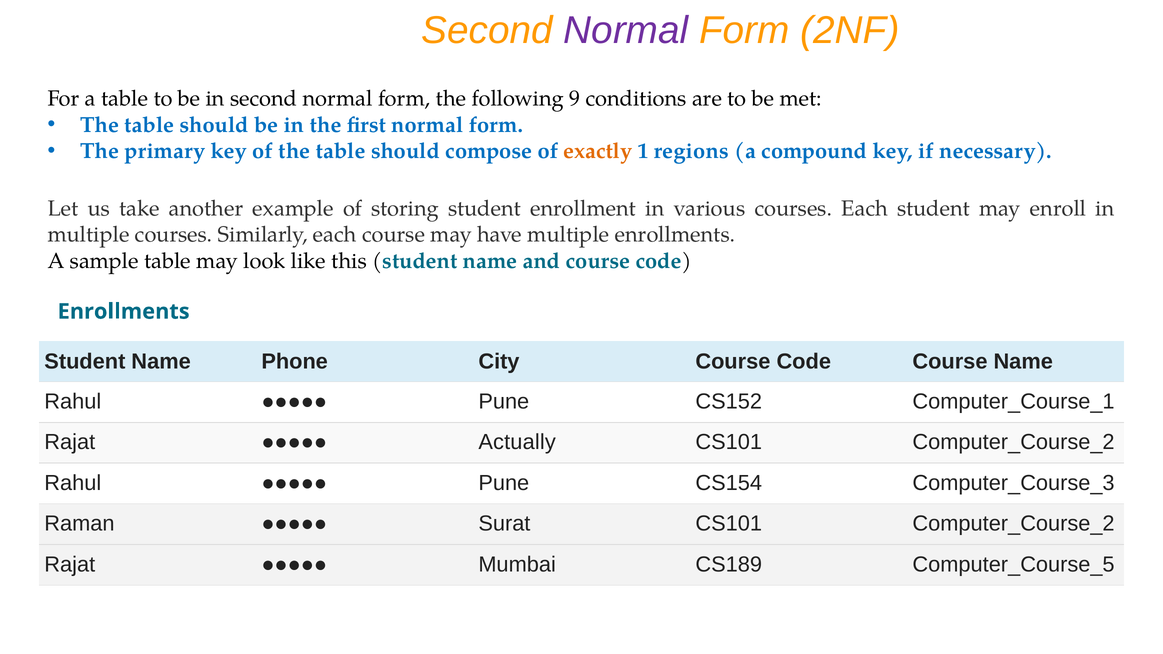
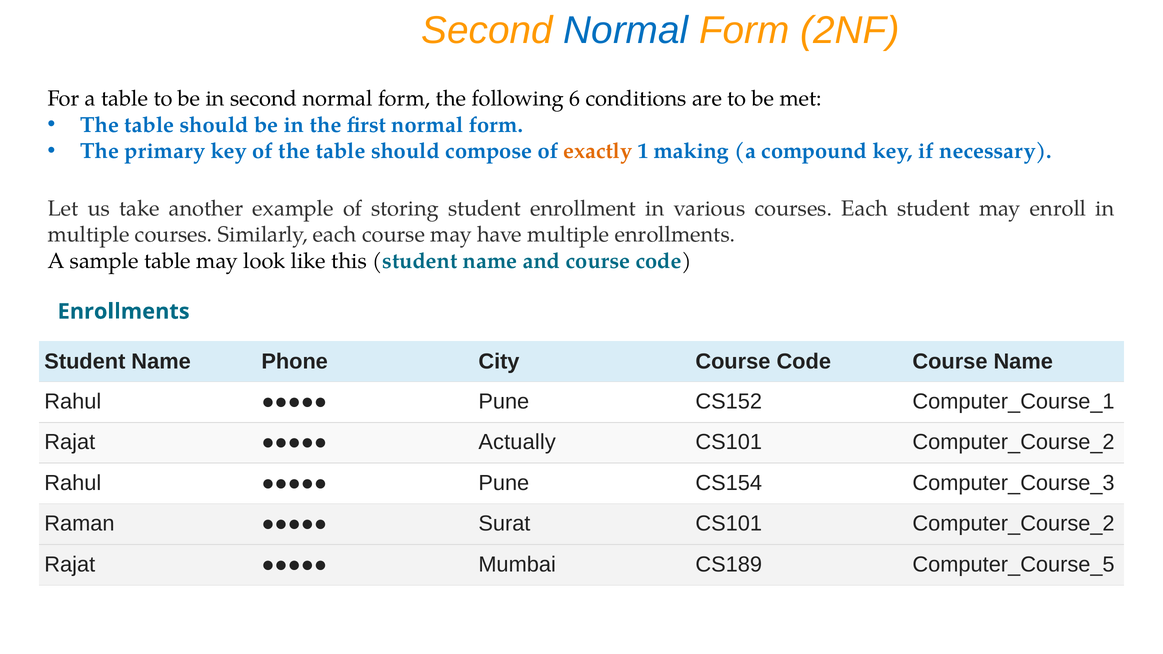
Normal at (626, 30) colour: purple -> blue
9: 9 -> 6
regions: regions -> making
